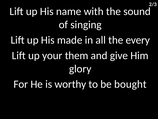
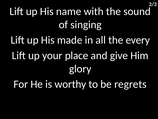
them: them -> place
bought: bought -> regrets
